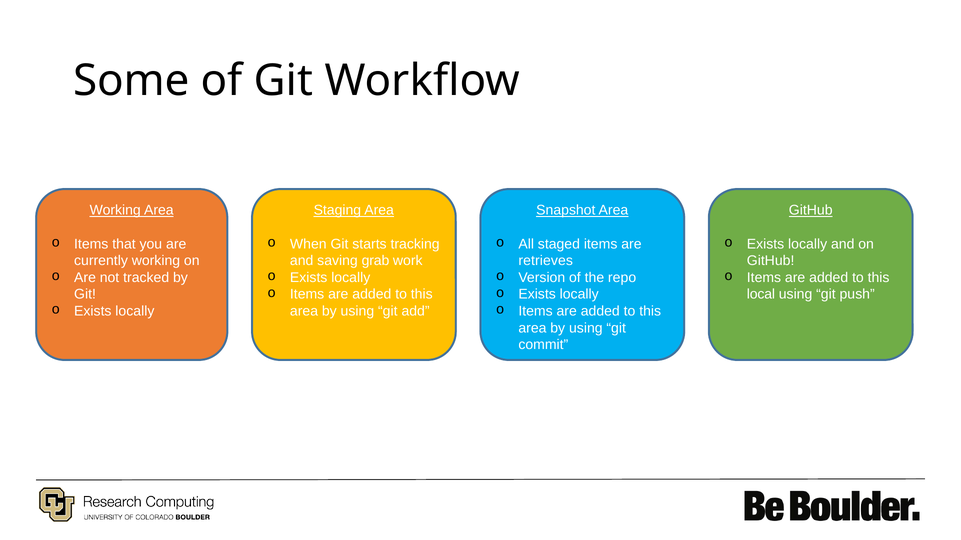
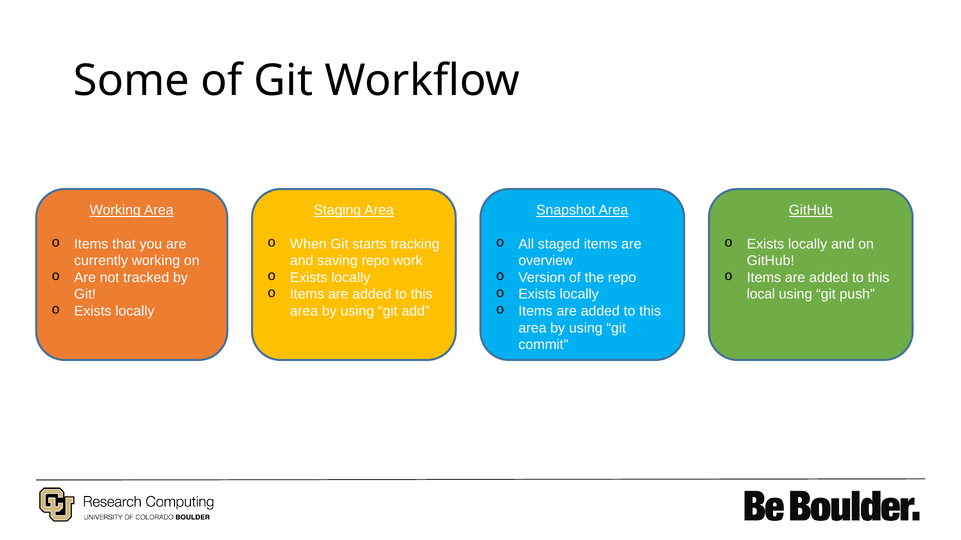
saving grab: grab -> repo
retrieves: retrieves -> overview
